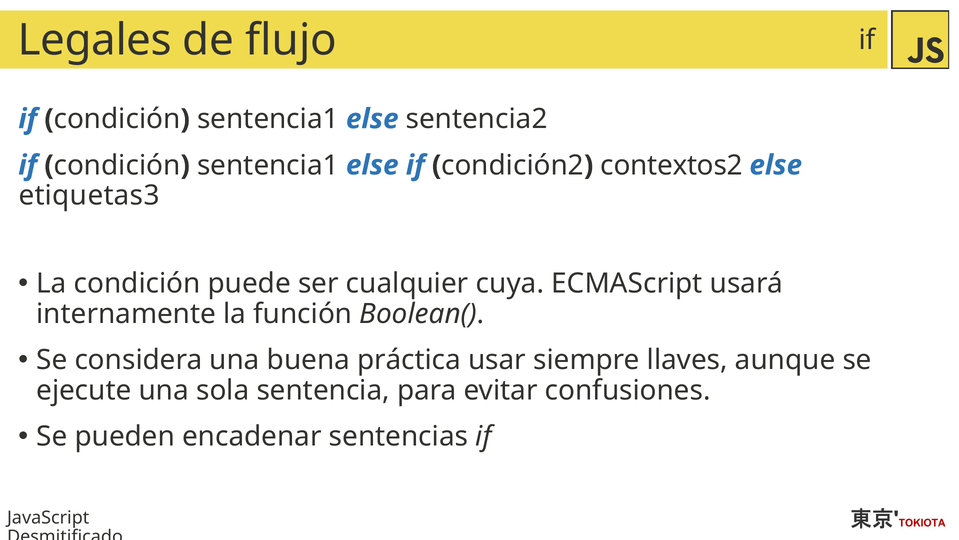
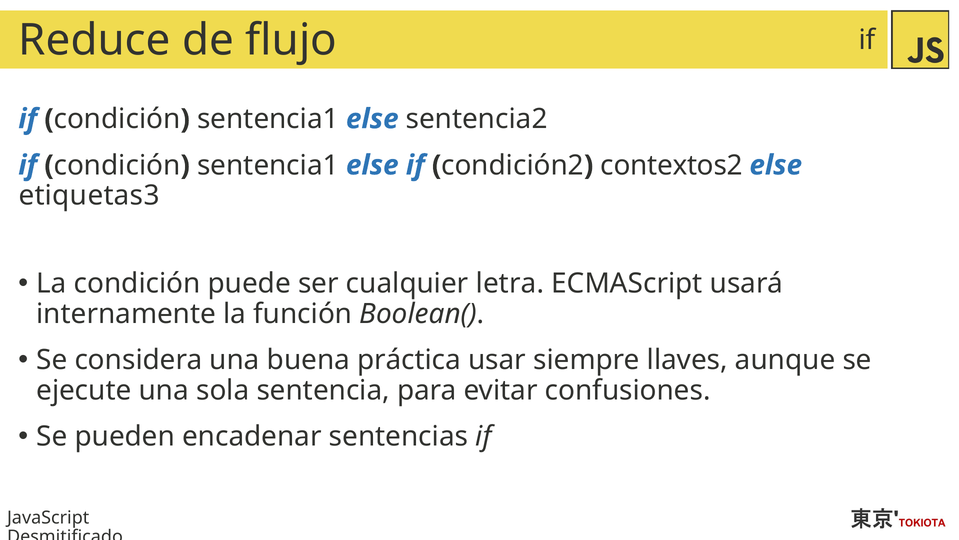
Legales: Legales -> Reduce
cuya: cuya -> letra
